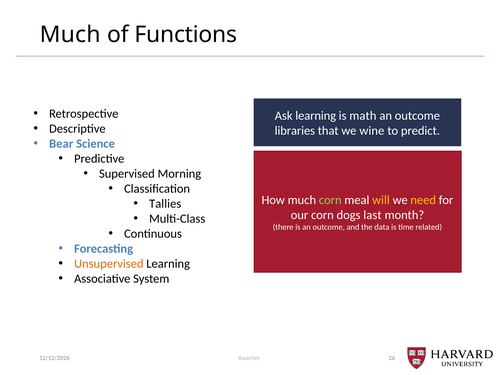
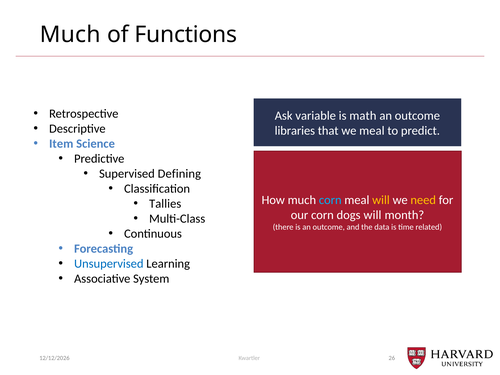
Ask learning: learning -> variable
we wine: wine -> meal
Bear: Bear -> Item
Morning: Morning -> Defining
corn at (330, 200) colour: light green -> light blue
dogs last: last -> will
Unsupervised colour: orange -> blue
